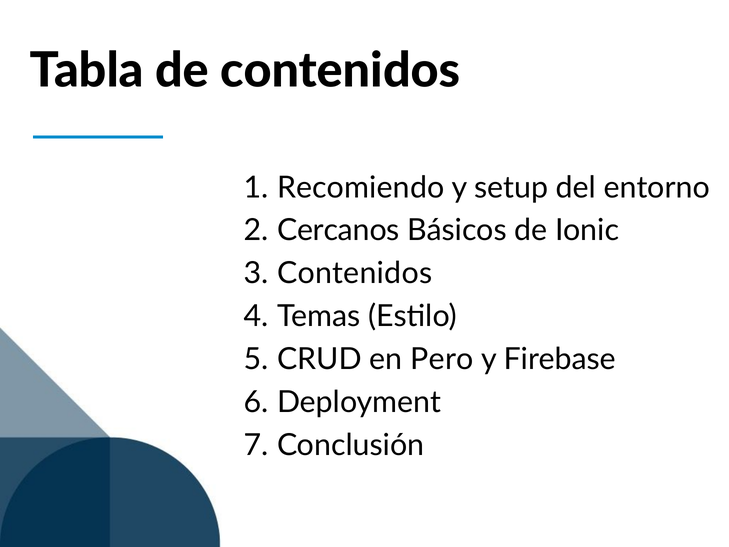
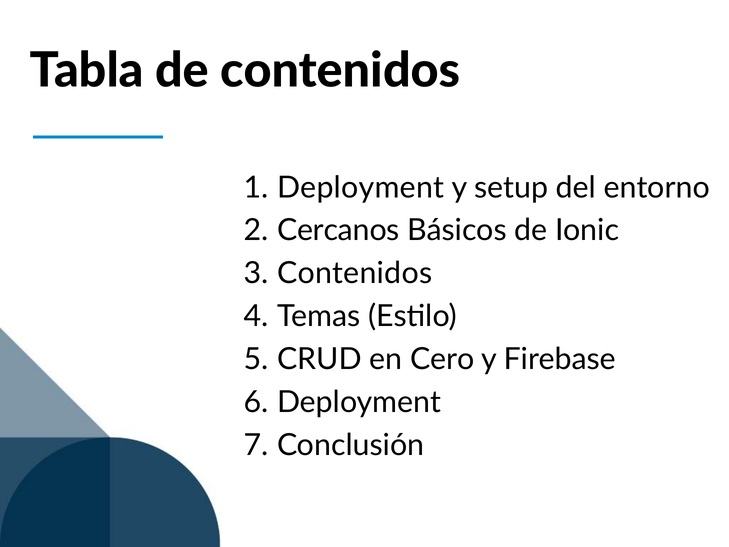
Recomiendo at (361, 187): Recomiendo -> Deployment
Pero: Pero -> Cero
